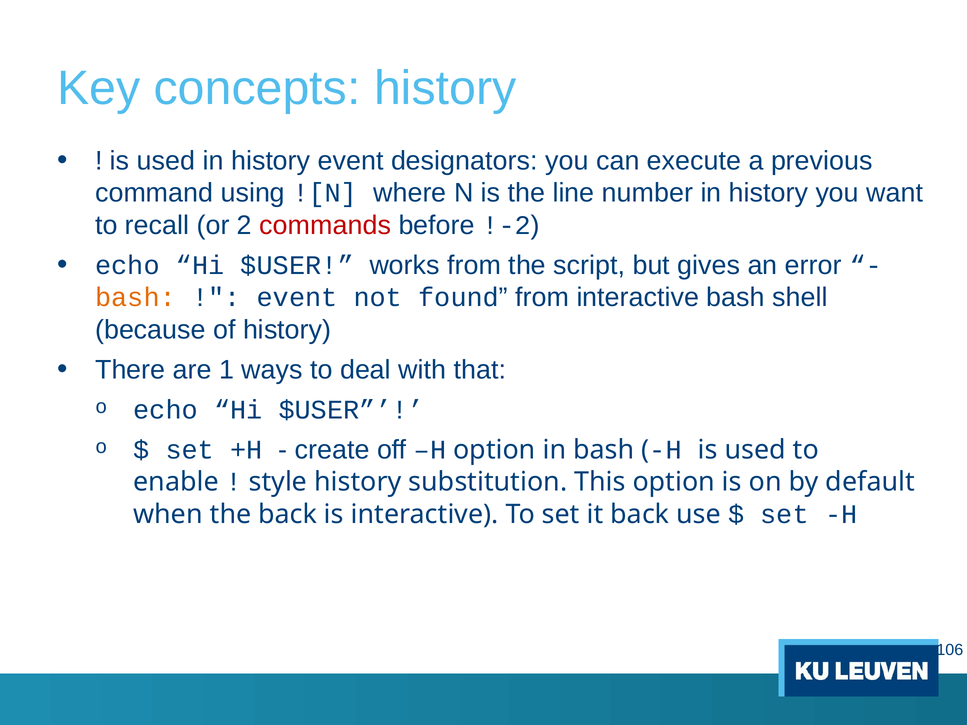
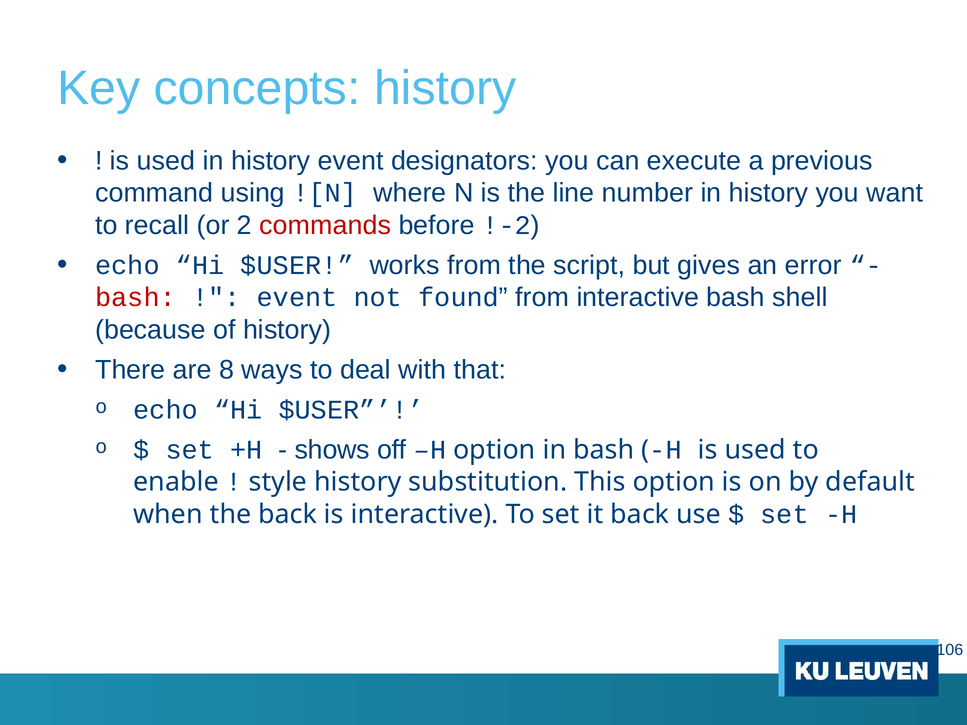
bash at (135, 298) colour: orange -> red
1: 1 -> 8
create: create -> shows
